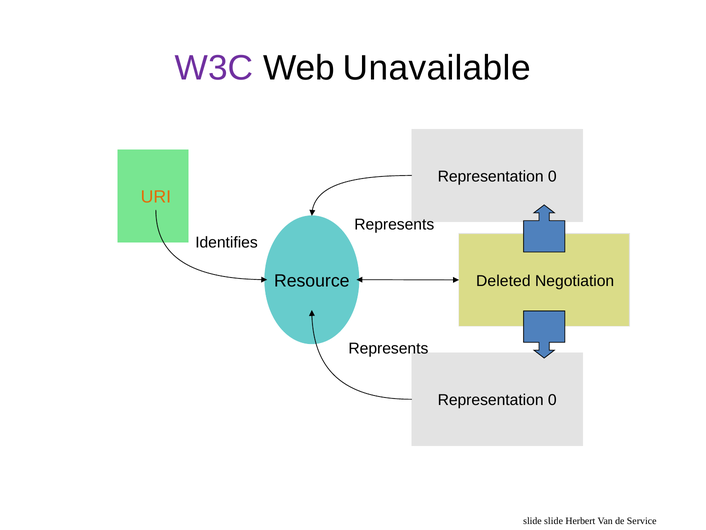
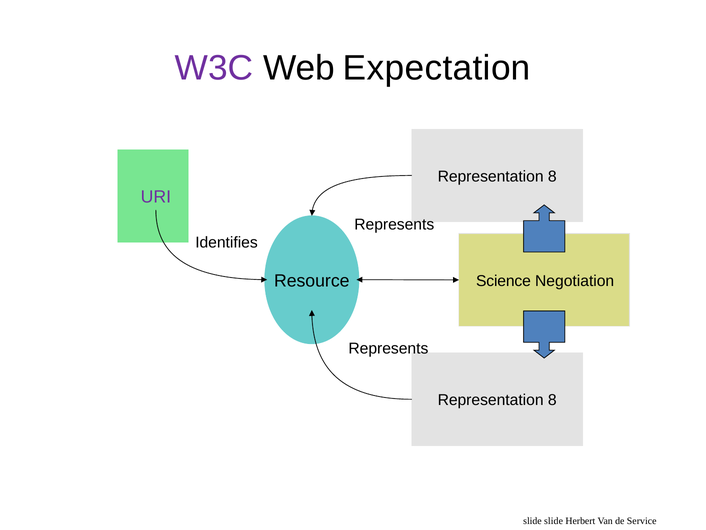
Unavailable: Unavailable -> Expectation
0 at (552, 176): 0 -> 8
URI colour: orange -> purple
Deleted: Deleted -> Science
0 at (552, 400): 0 -> 8
